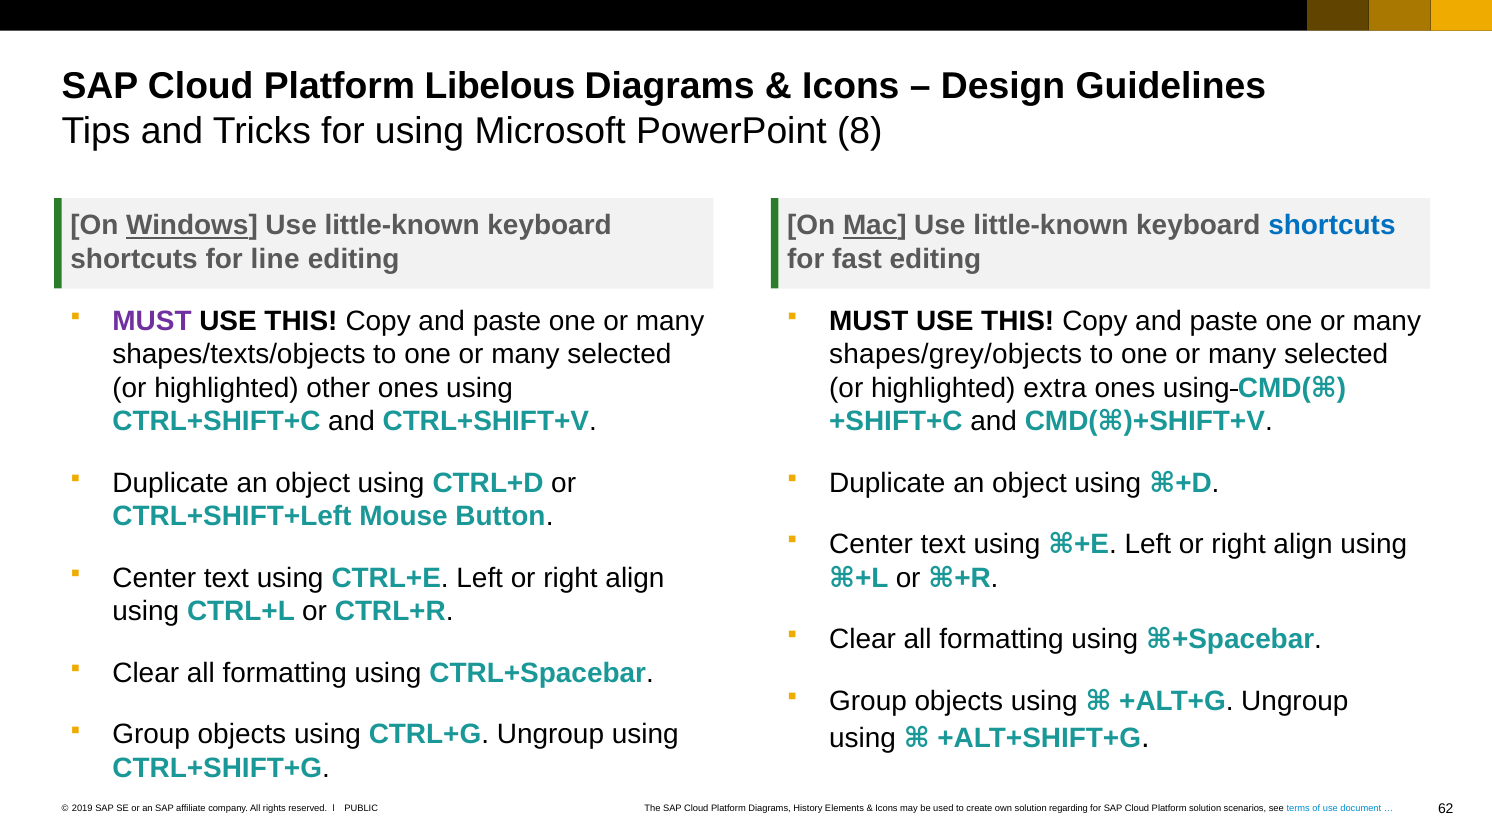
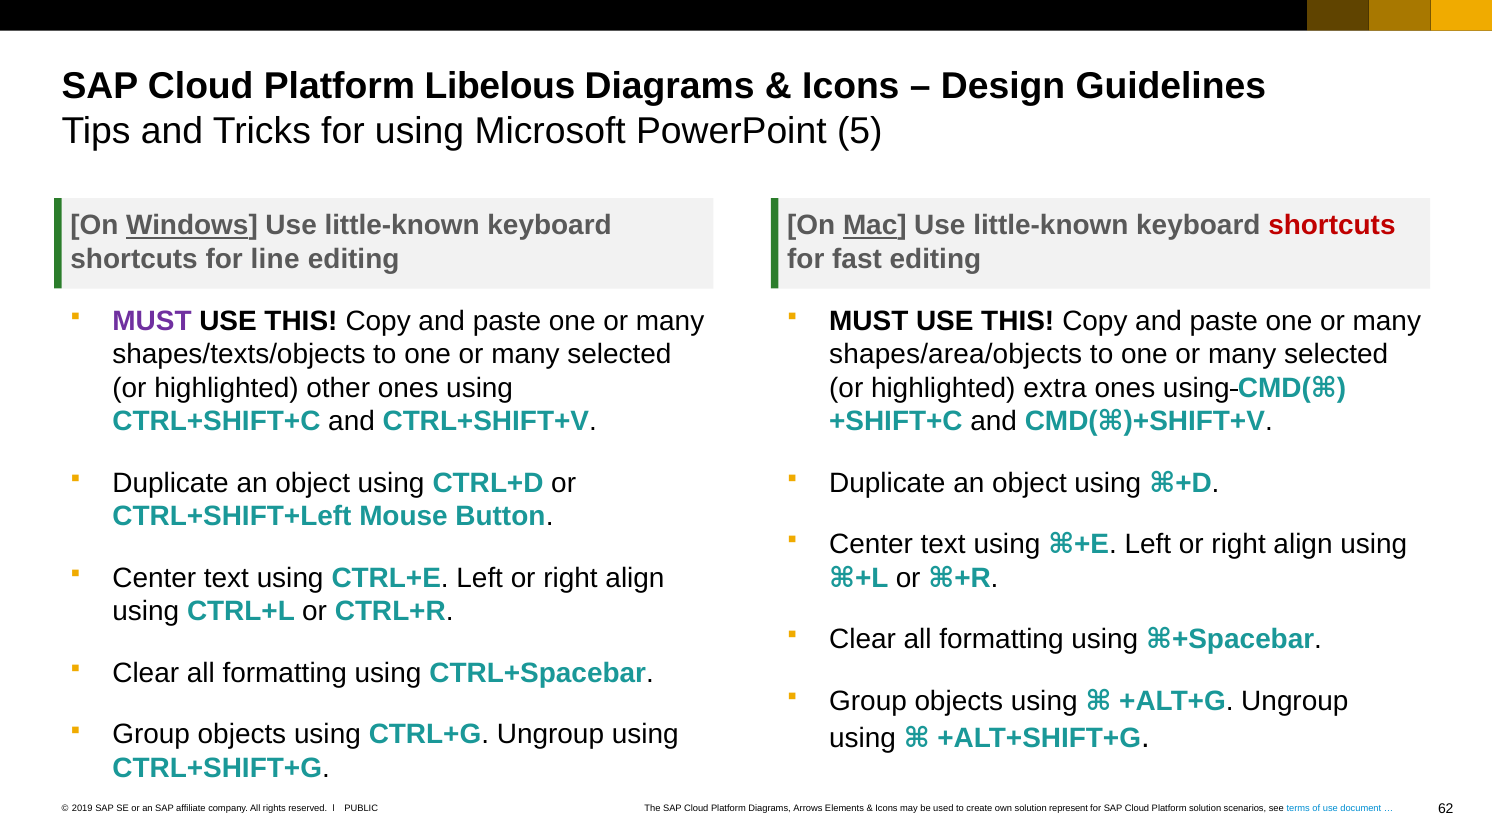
8: 8 -> 5
shortcuts at (1332, 226) colour: blue -> red
shapes/grey/objects: shapes/grey/objects -> shapes/area/objects
History: History -> Arrows
regarding: regarding -> represent
